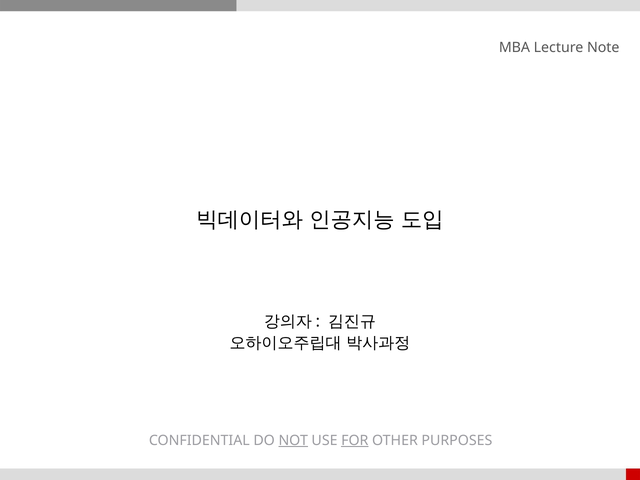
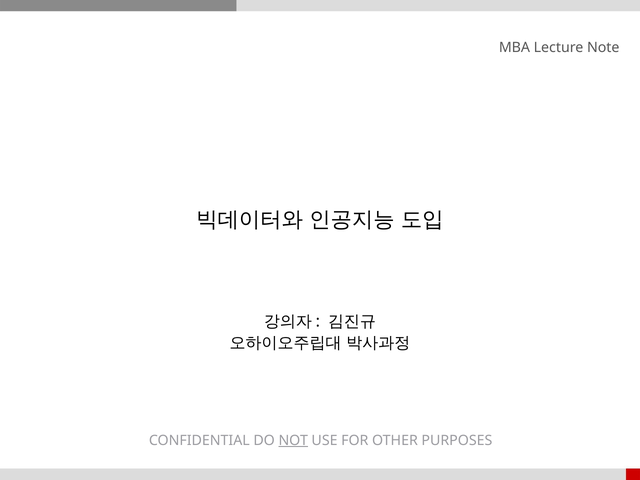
FOR underline: present -> none
